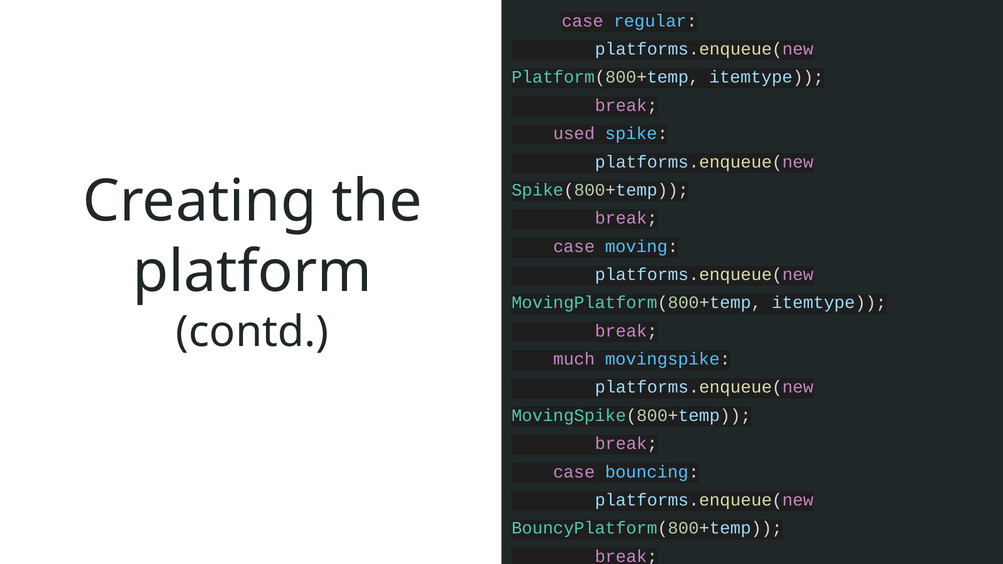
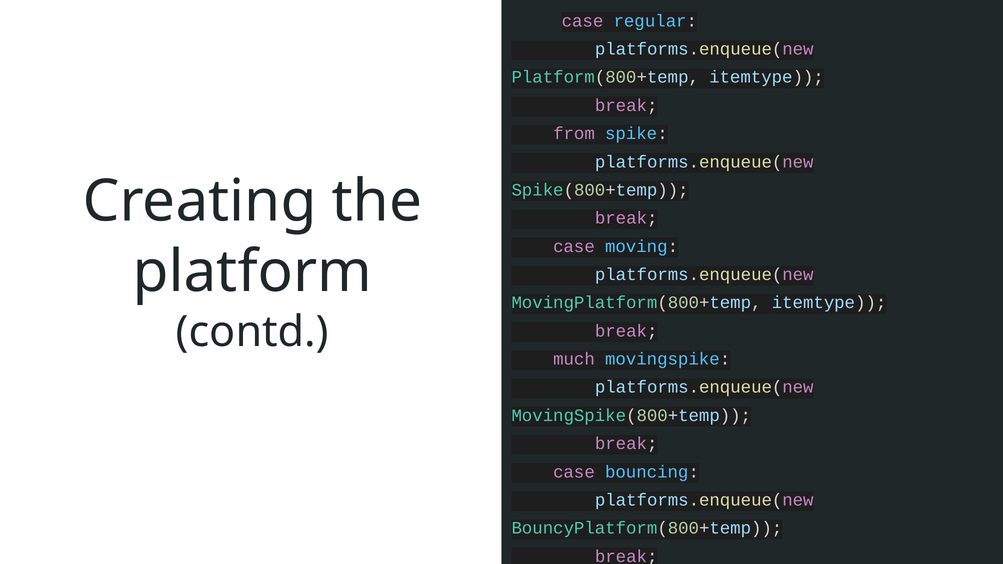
used: used -> from
